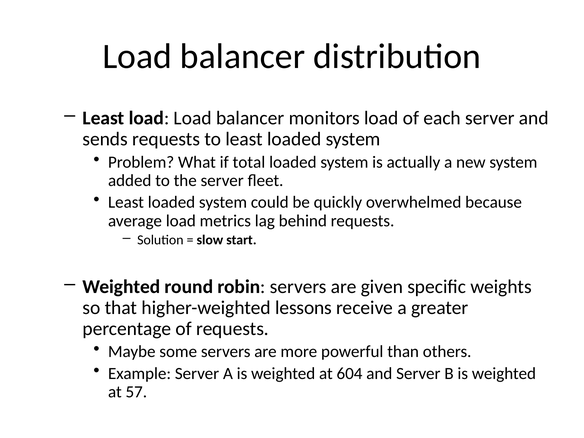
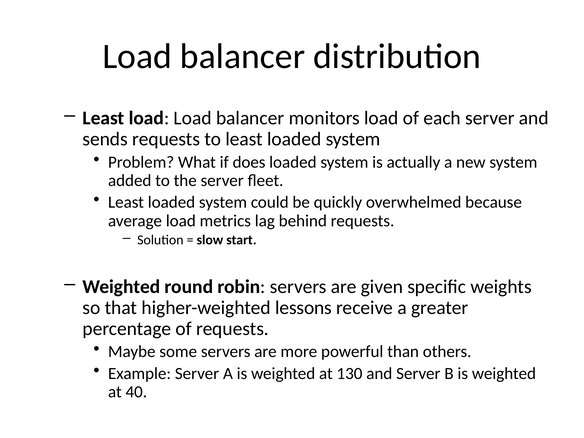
total: total -> does
604: 604 -> 130
57: 57 -> 40
